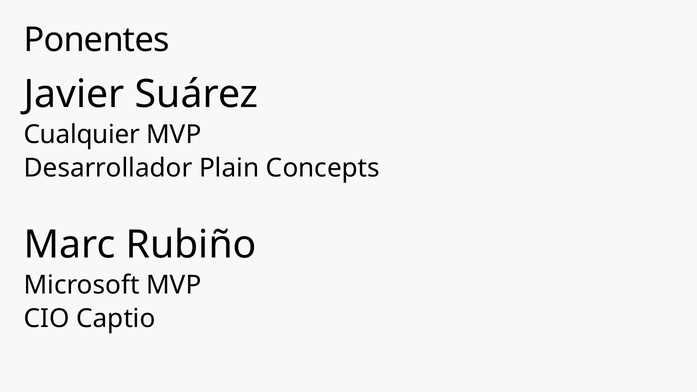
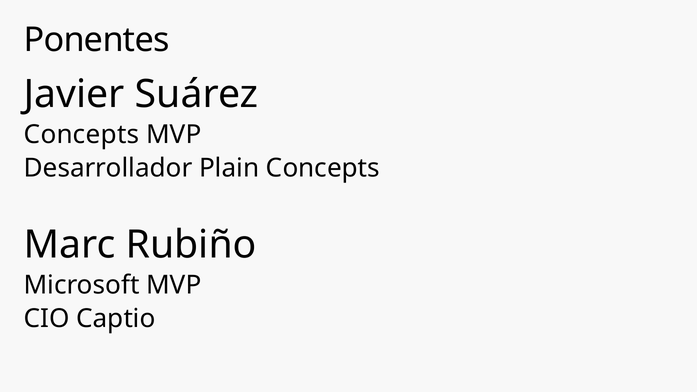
Cualquier at (82, 135): Cualquier -> Concepts
